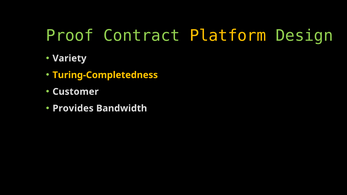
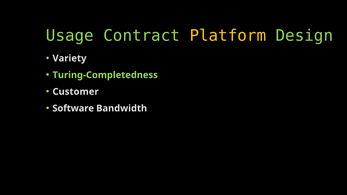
Proof: Proof -> Usage
Turing-Completedness colour: yellow -> light green
Provides: Provides -> Software
